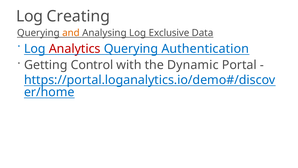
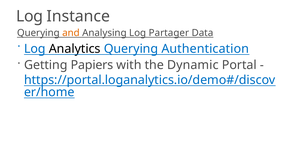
Creating: Creating -> Instance
Exclusive: Exclusive -> Partager
Analytics colour: red -> black
Control: Control -> Papiers
